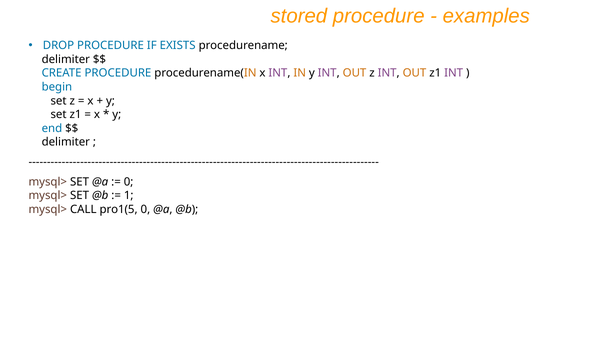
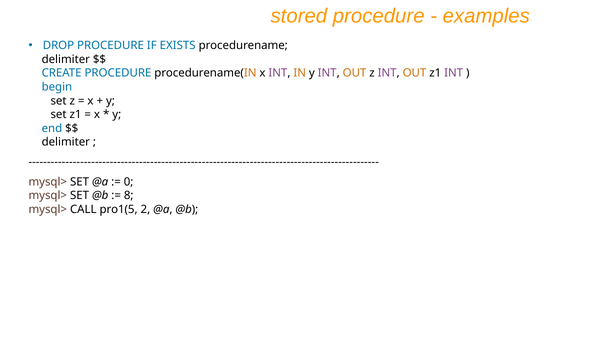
1: 1 -> 8
pro1(5 0: 0 -> 2
